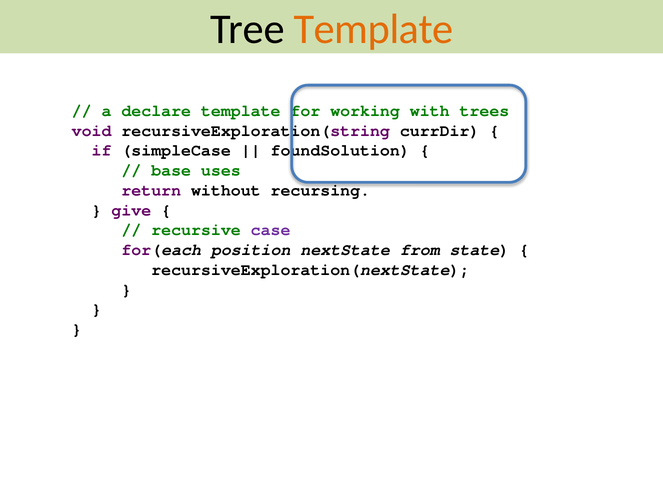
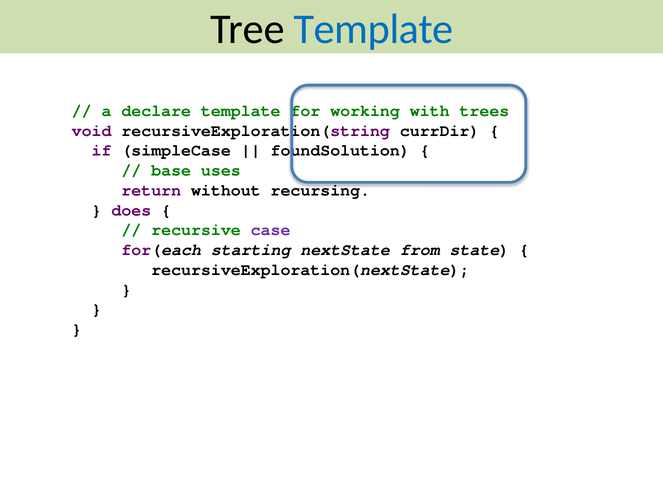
Template at (374, 29) colour: orange -> blue
give: give -> does
position: position -> starting
